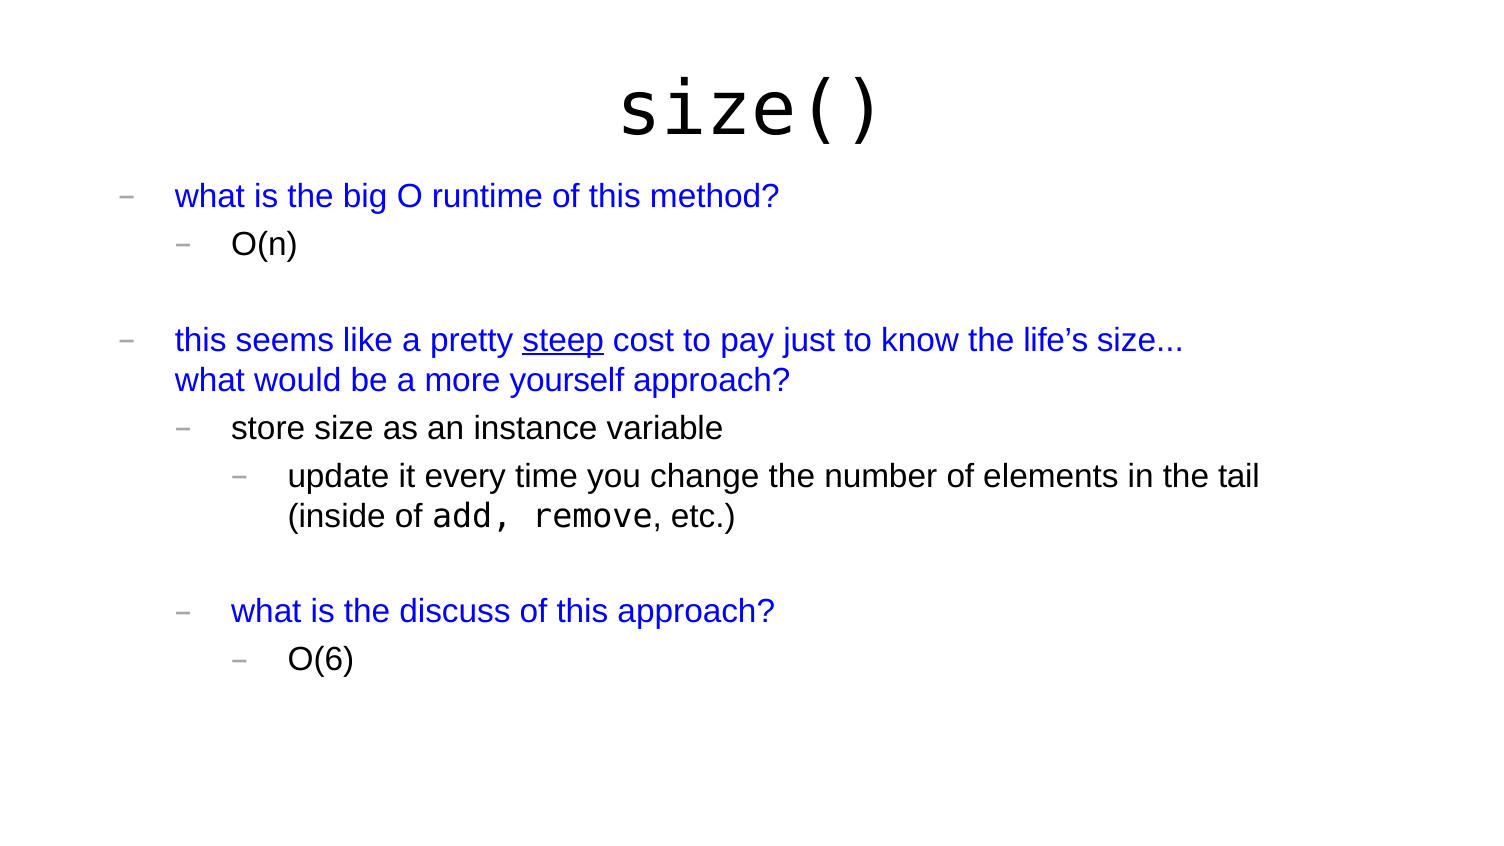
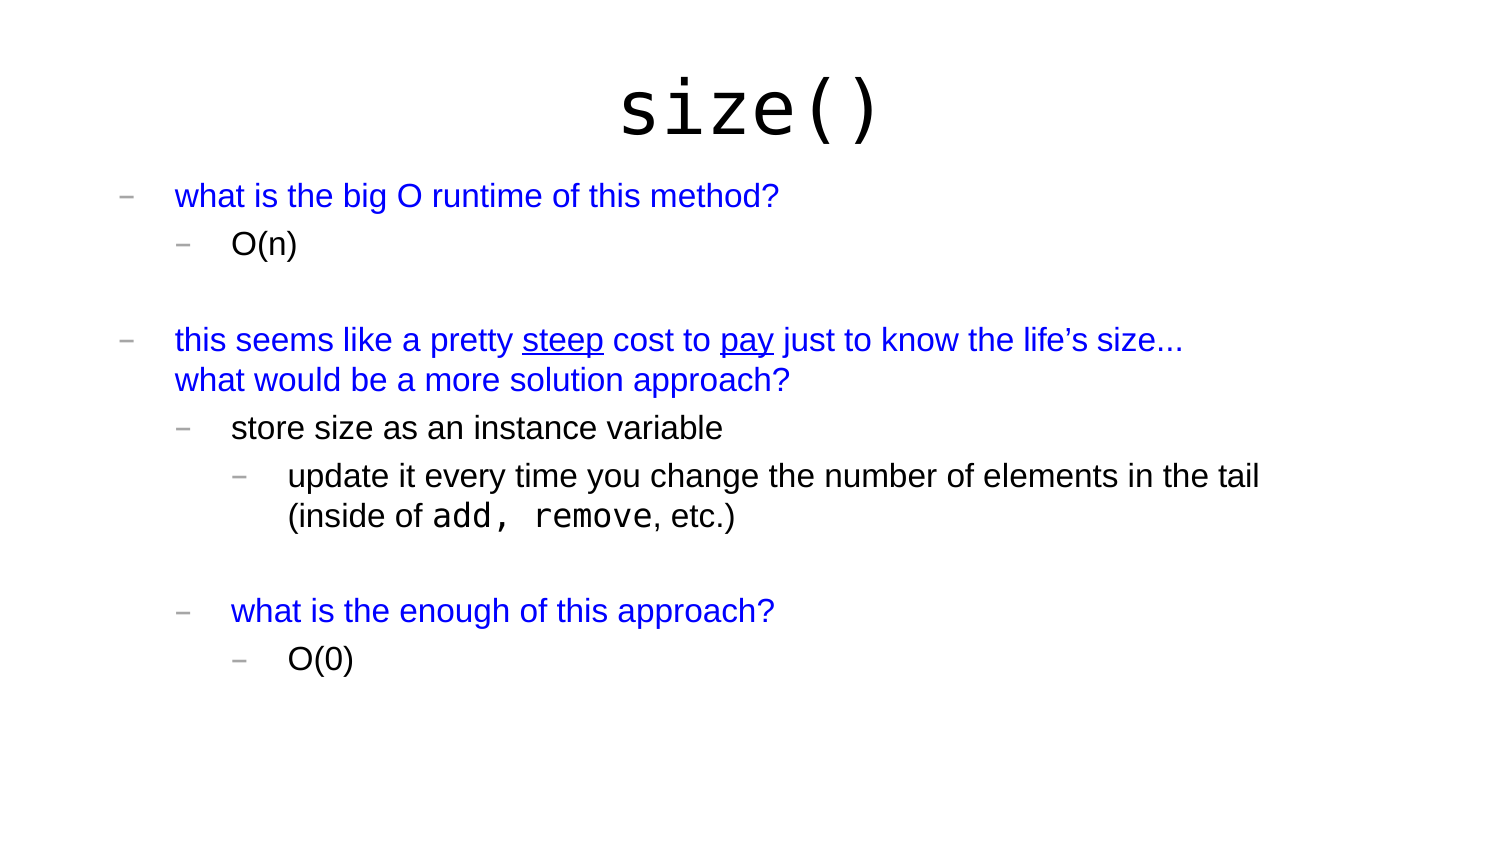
pay underline: none -> present
yourself: yourself -> solution
discuss: discuss -> enough
O(6: O(6 -> O(0
